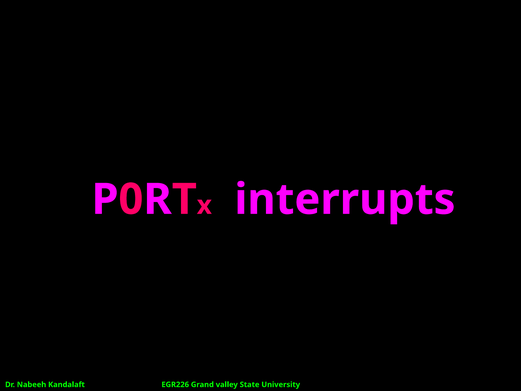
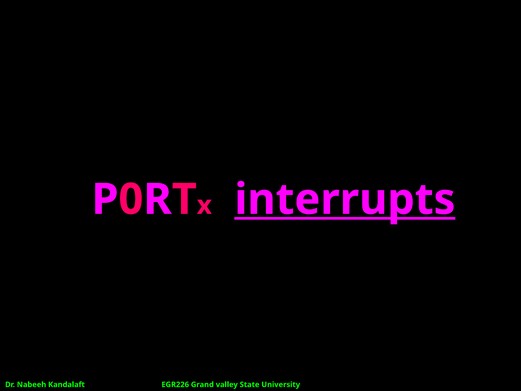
interrupts underline: none -> present
